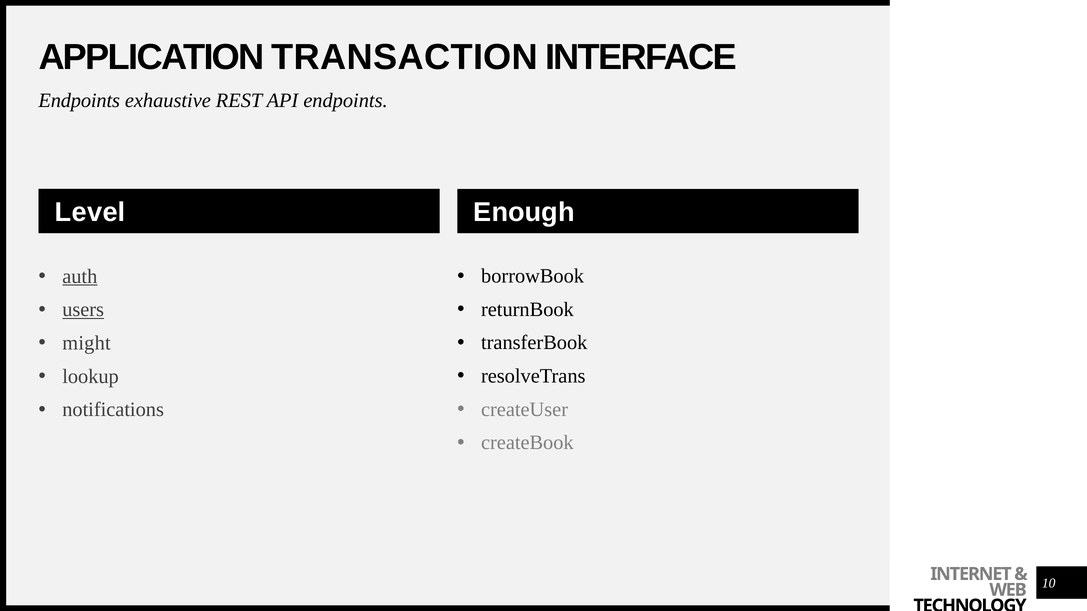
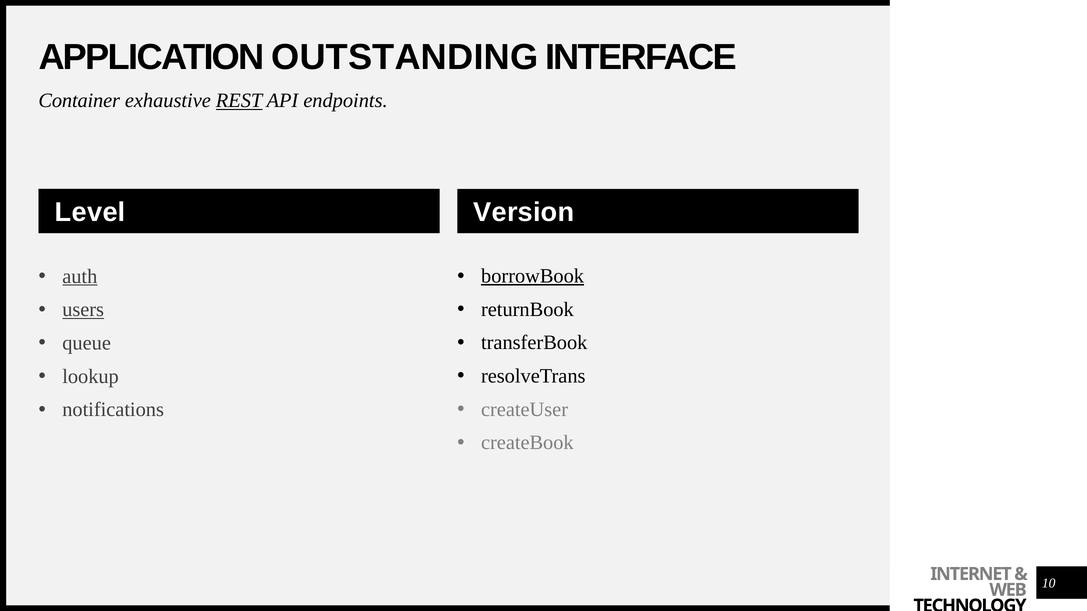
TRANSACTION: TRANSACTION -> OUTSTANDING
Endpoints at (79, 101): Endpoints -> Container
REST underline: none -> present
Enough: Enough -> Version
borrowBook underline: none -> present
might: might -> queue
